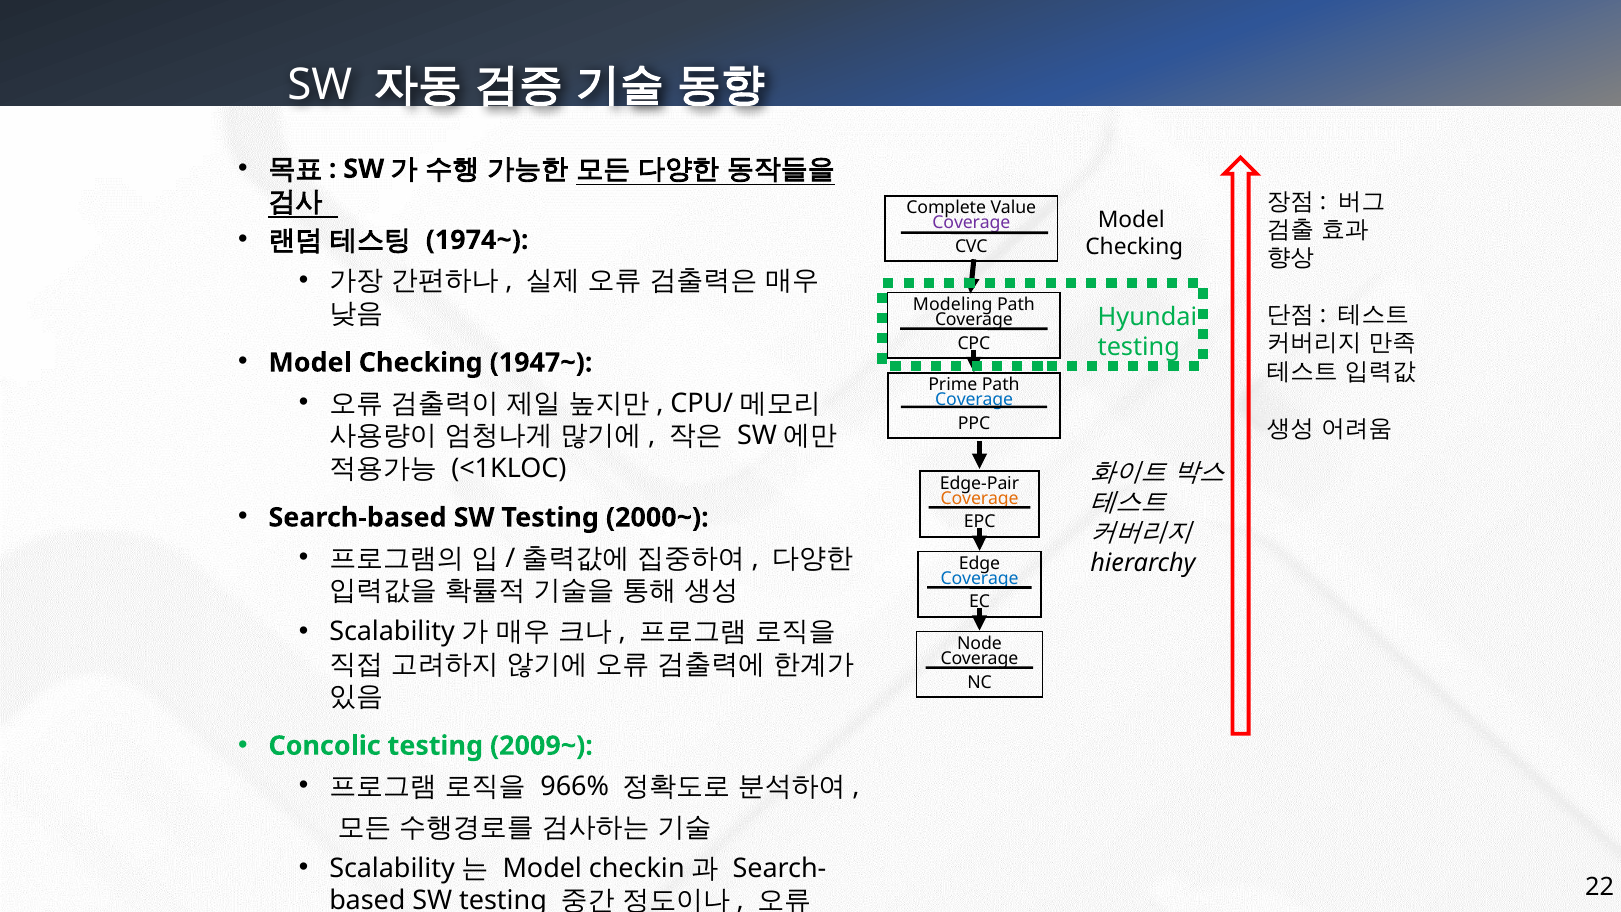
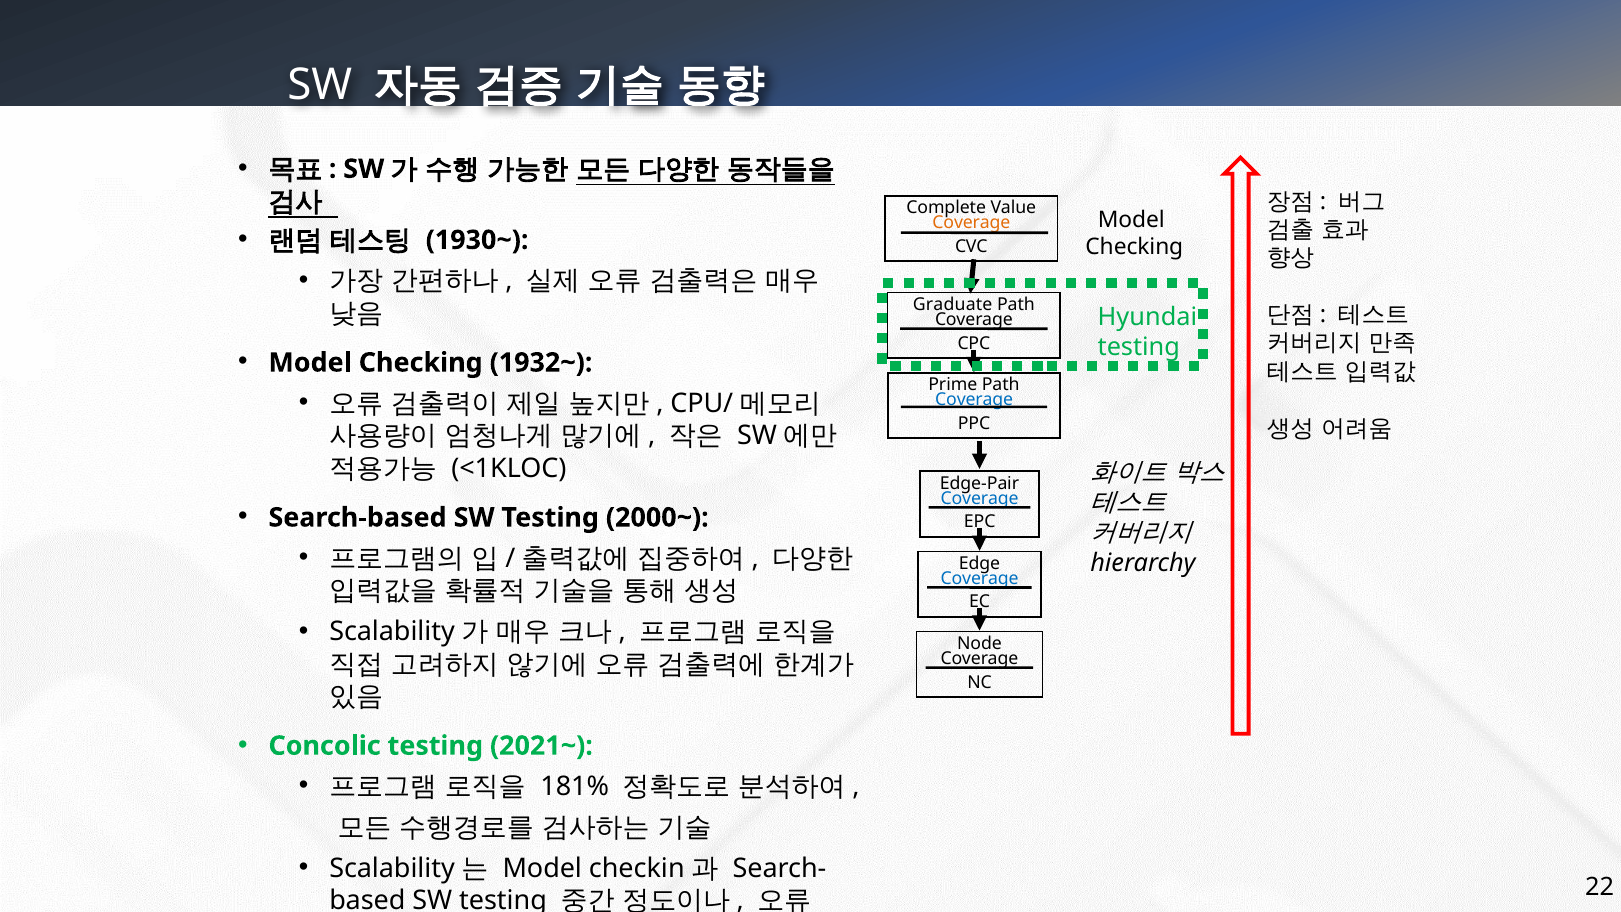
Coverage at (971, 223) colour: purple -> orange
1974~: 1974~ -> 1930~
Modeling: Modeling -> Graduate
1947~: 1947~ -> 1932~
Coverage at (980, 498) colour: orange -> blue
2009~: 2009~ -> 2021~
966%: 966% -> 181%
